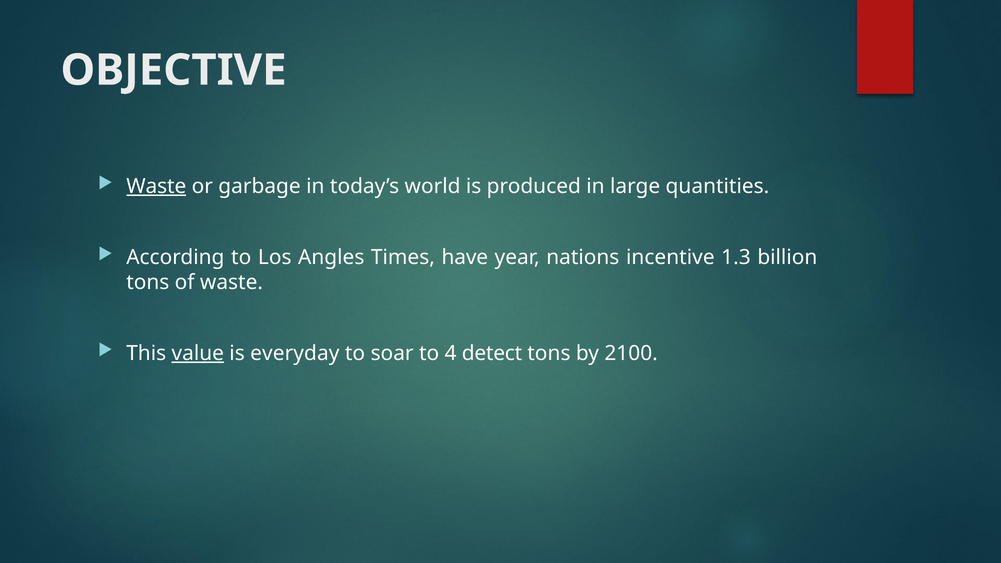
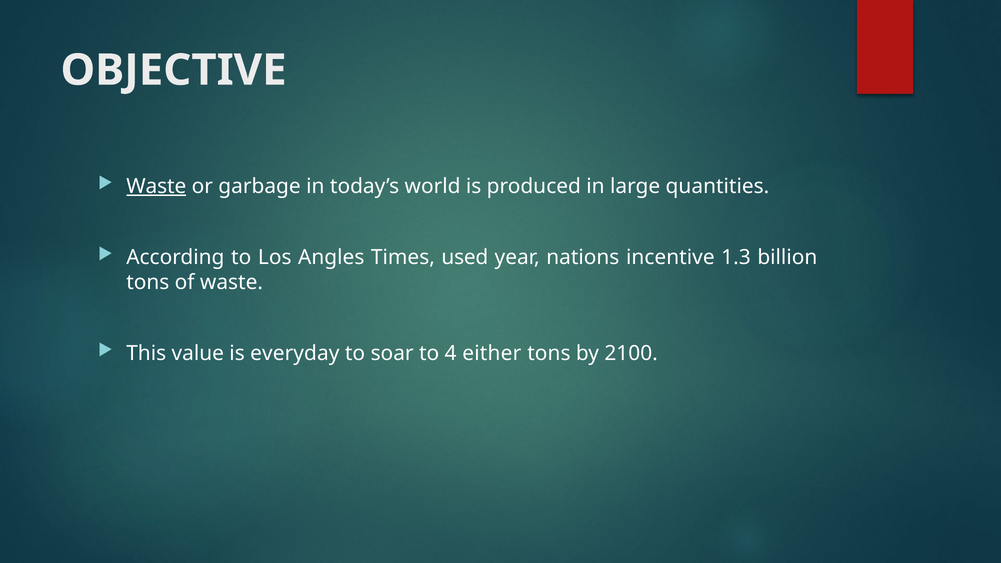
have: have -> used
value underline: present -> none
detect: detect -> either
